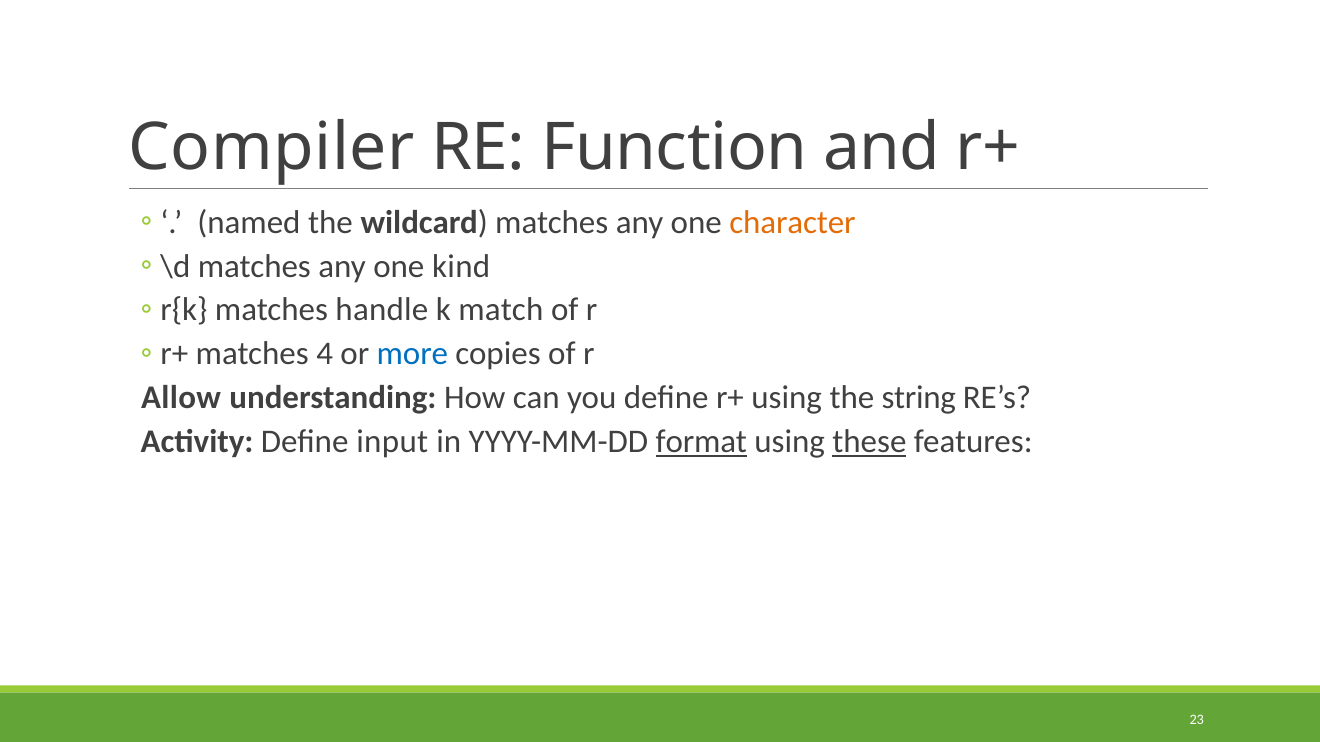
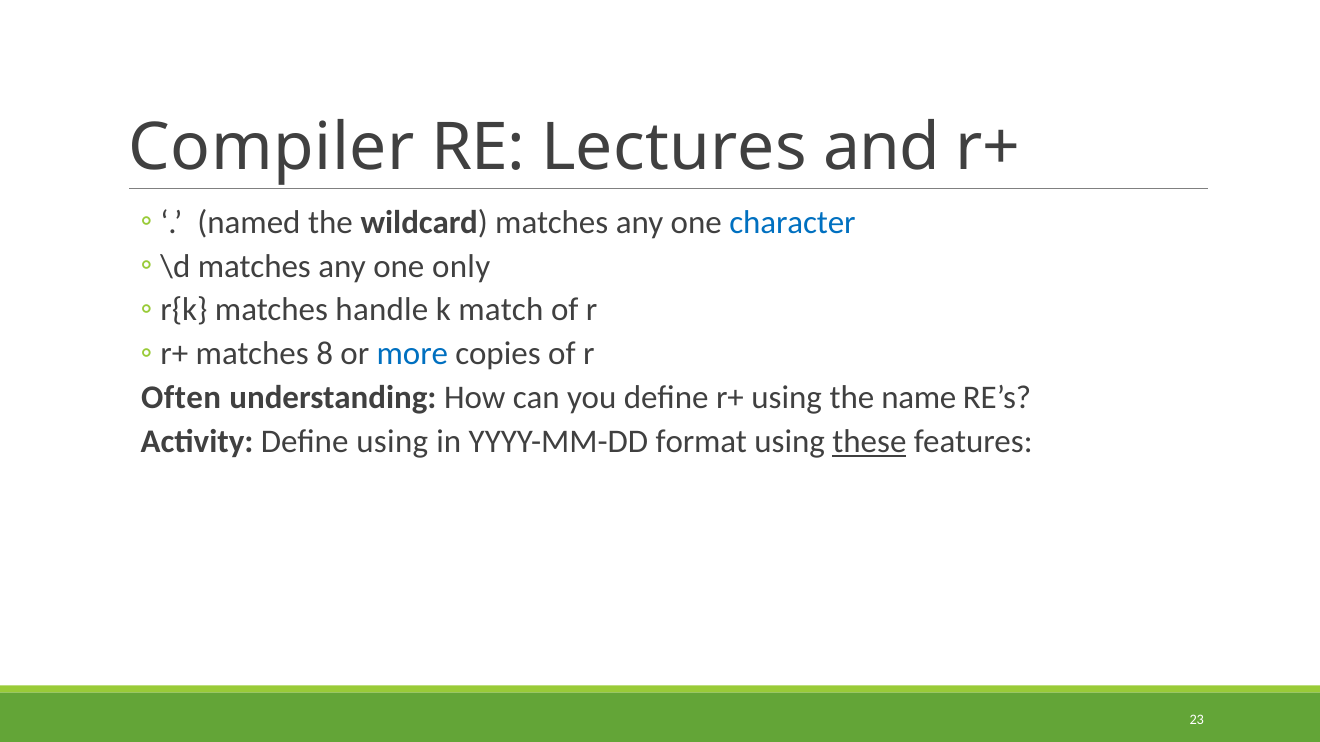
Function: Function -> Lectures
character colour: orange -> blue
kind: kind -> only
4: 4 -> 8
Allow: Allow -> Often
string: string -> name
Define input: input -> using
format underline: present -> none
